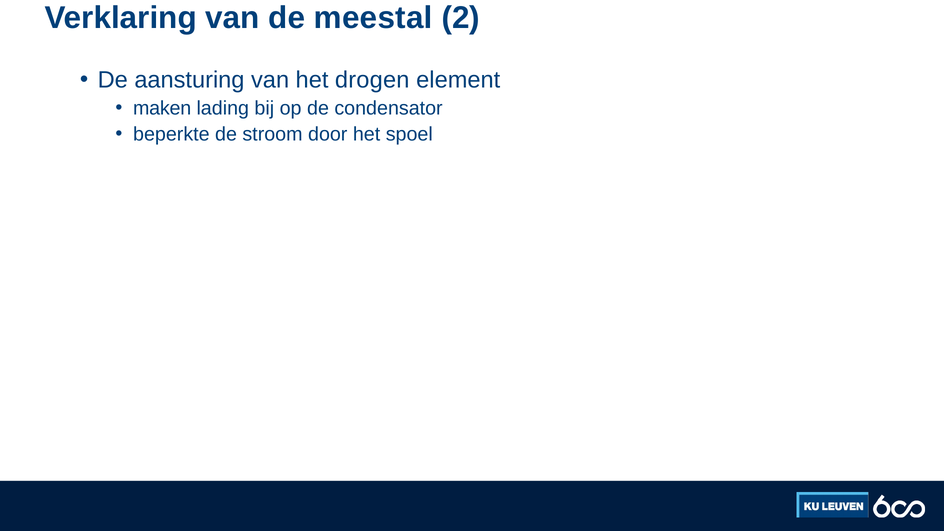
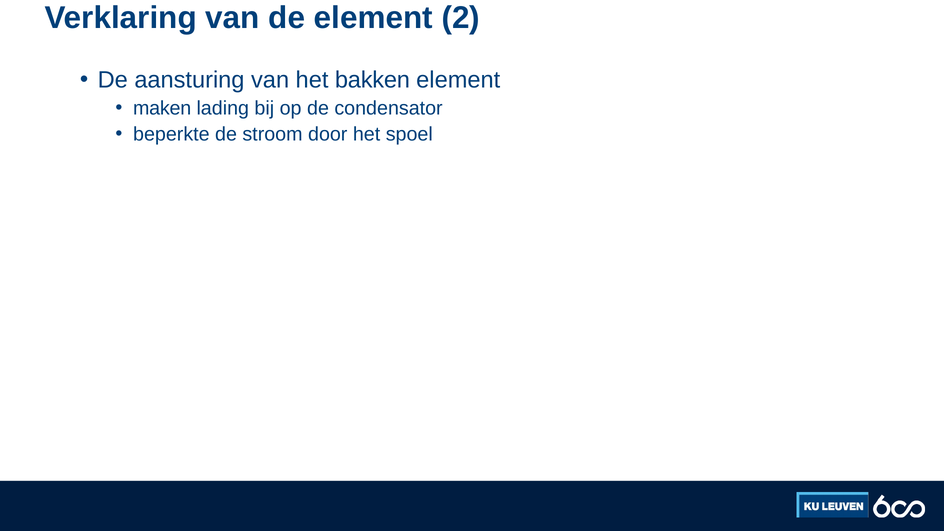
de meestal: meestal -> element
drogen: drogen -> bakken
